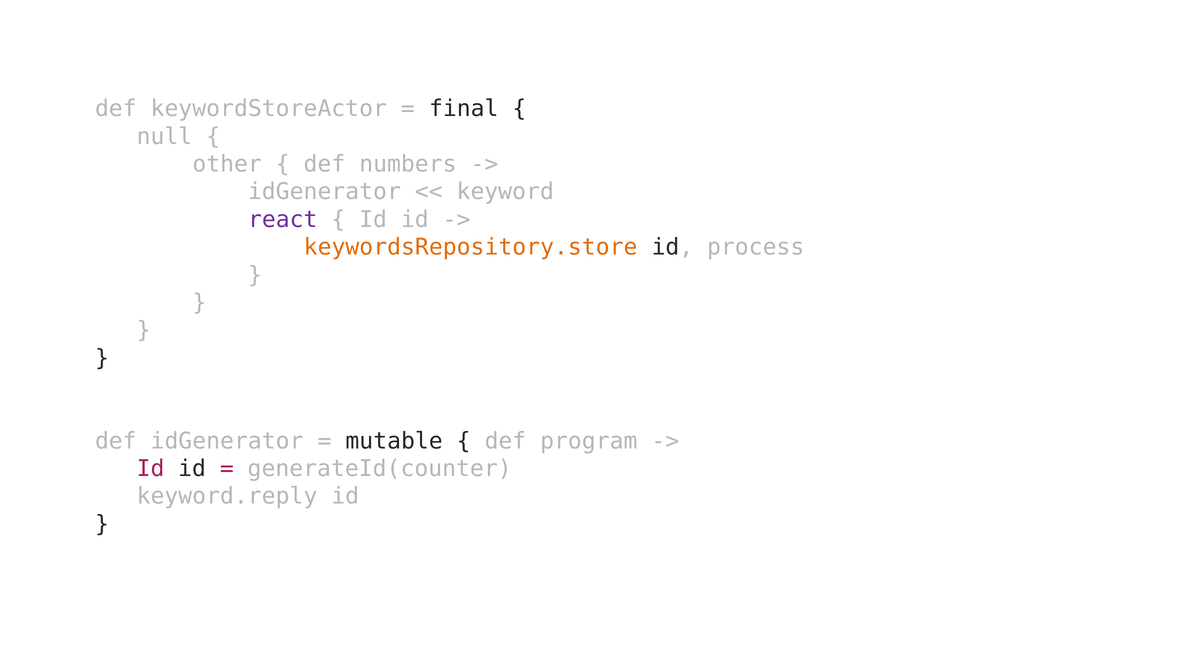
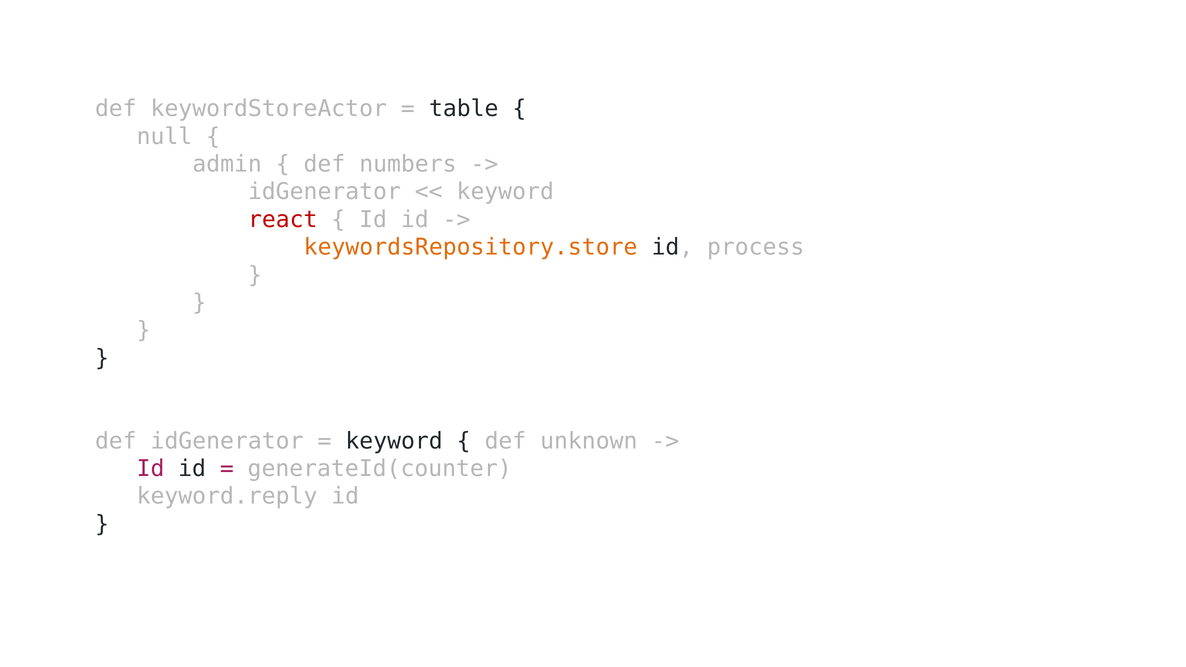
final: final -> table
other: other -> admin
react colour: purple -> red
mutable at (394, 441): mutable -> keyword
program: program -> unknown
